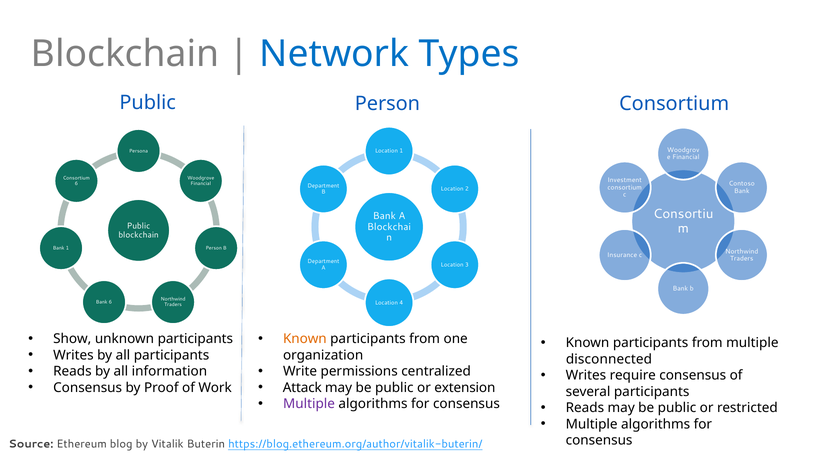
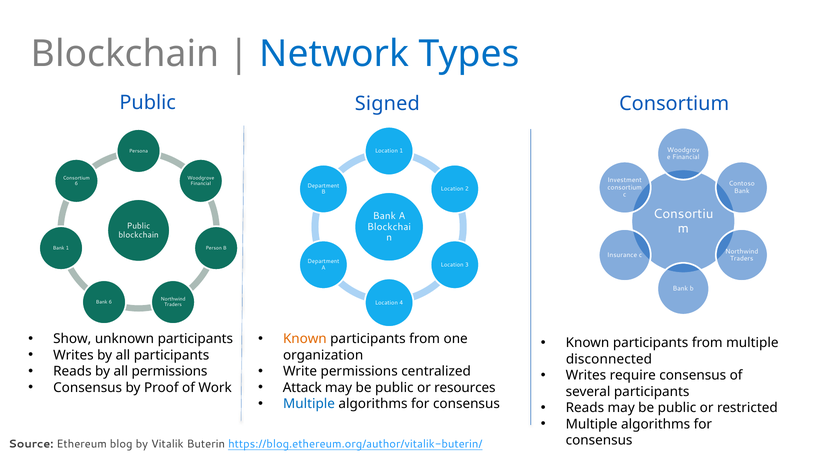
Person at (387, 104): Person -> Signed
all information: information -> permissions
extension: extension -> resources
Multiple at (309, 404) colour: purple -> blue
